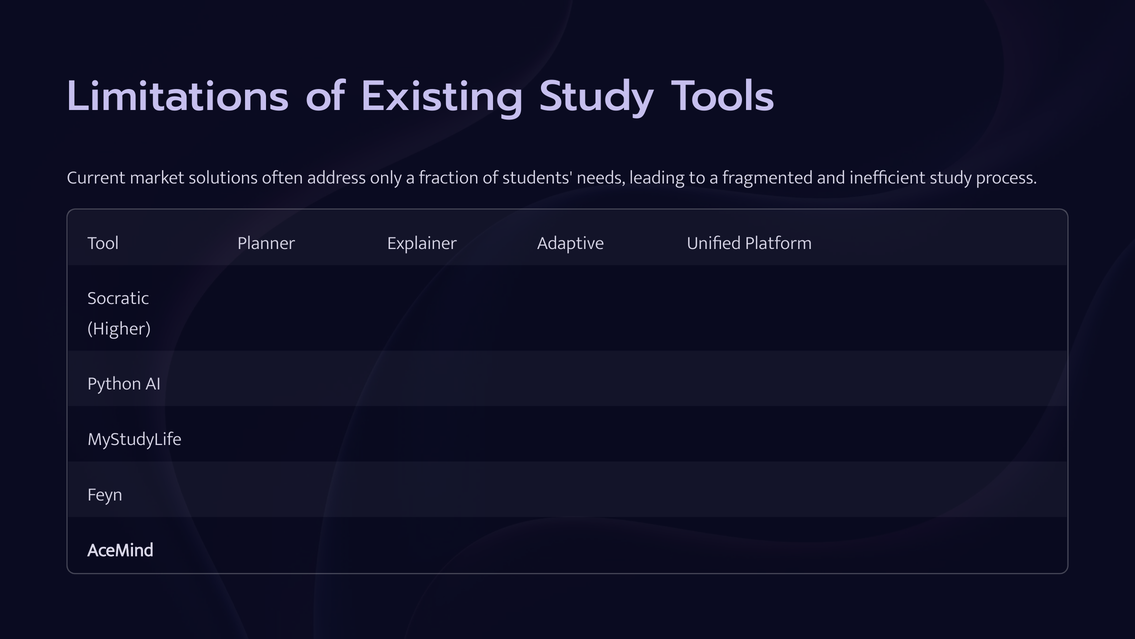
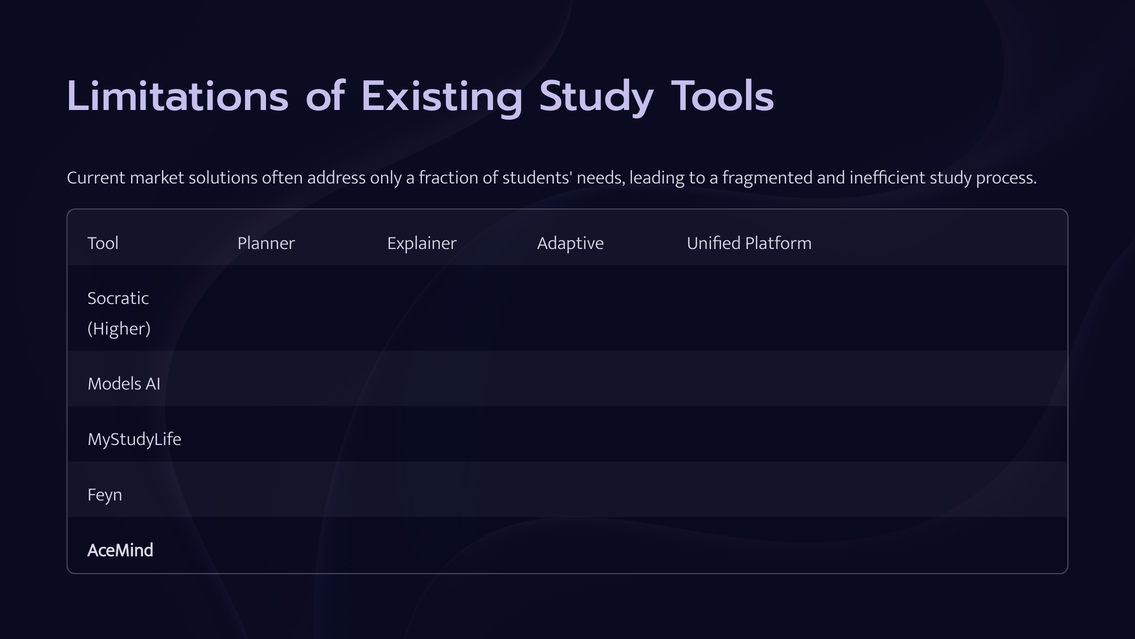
Python: Python -> Models
